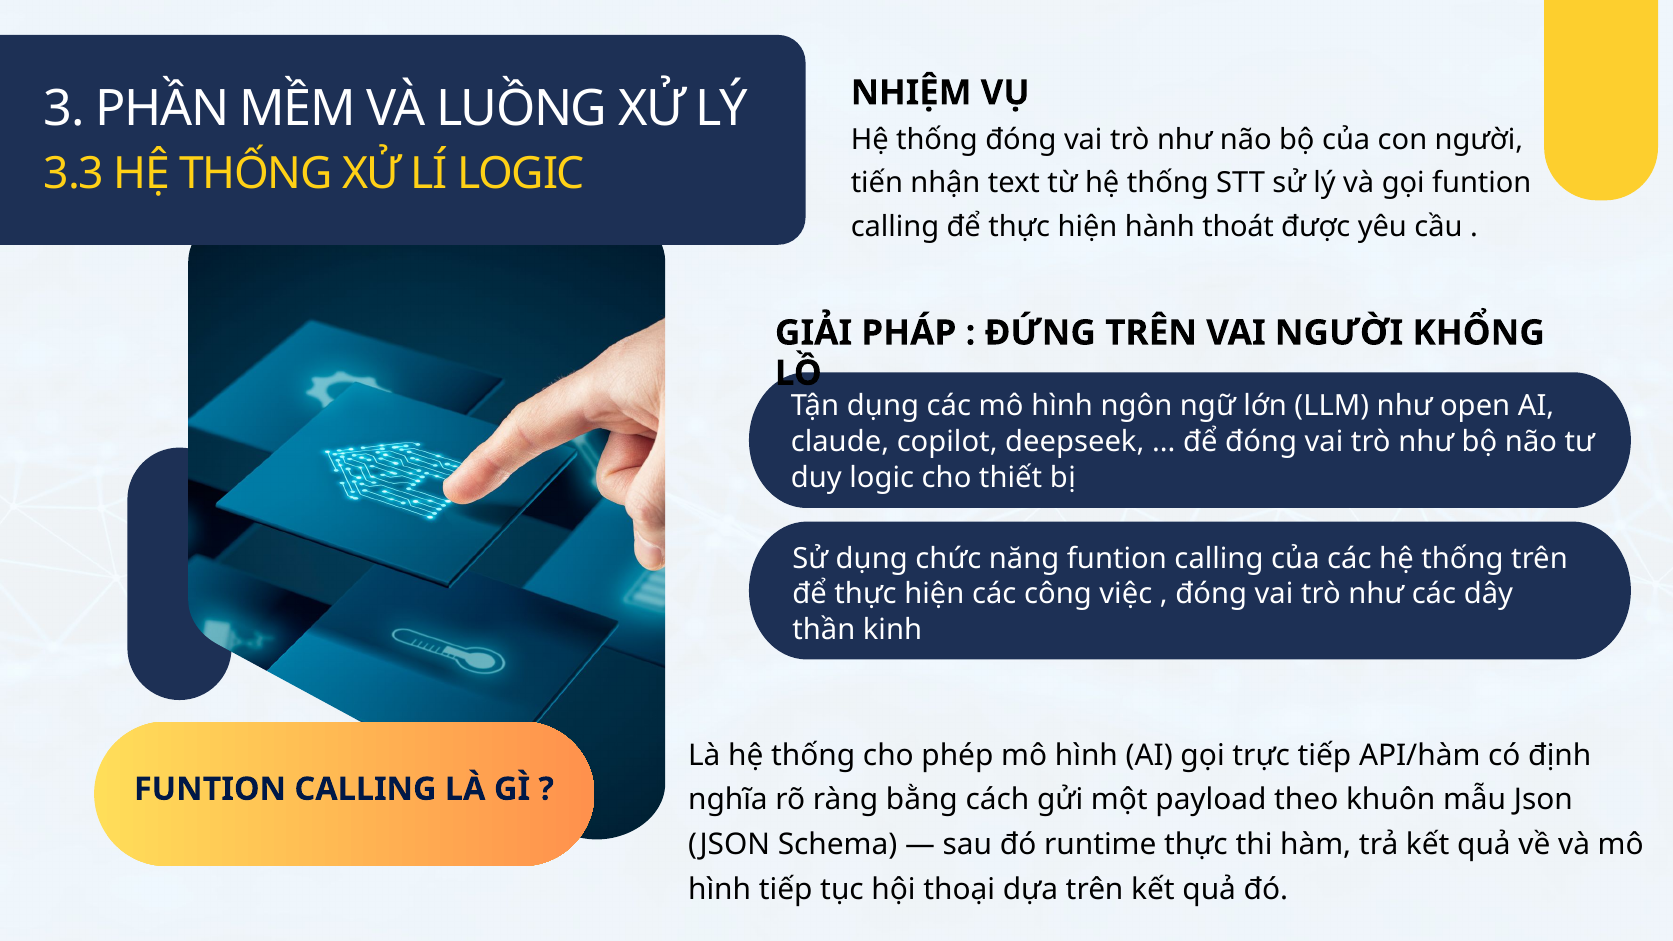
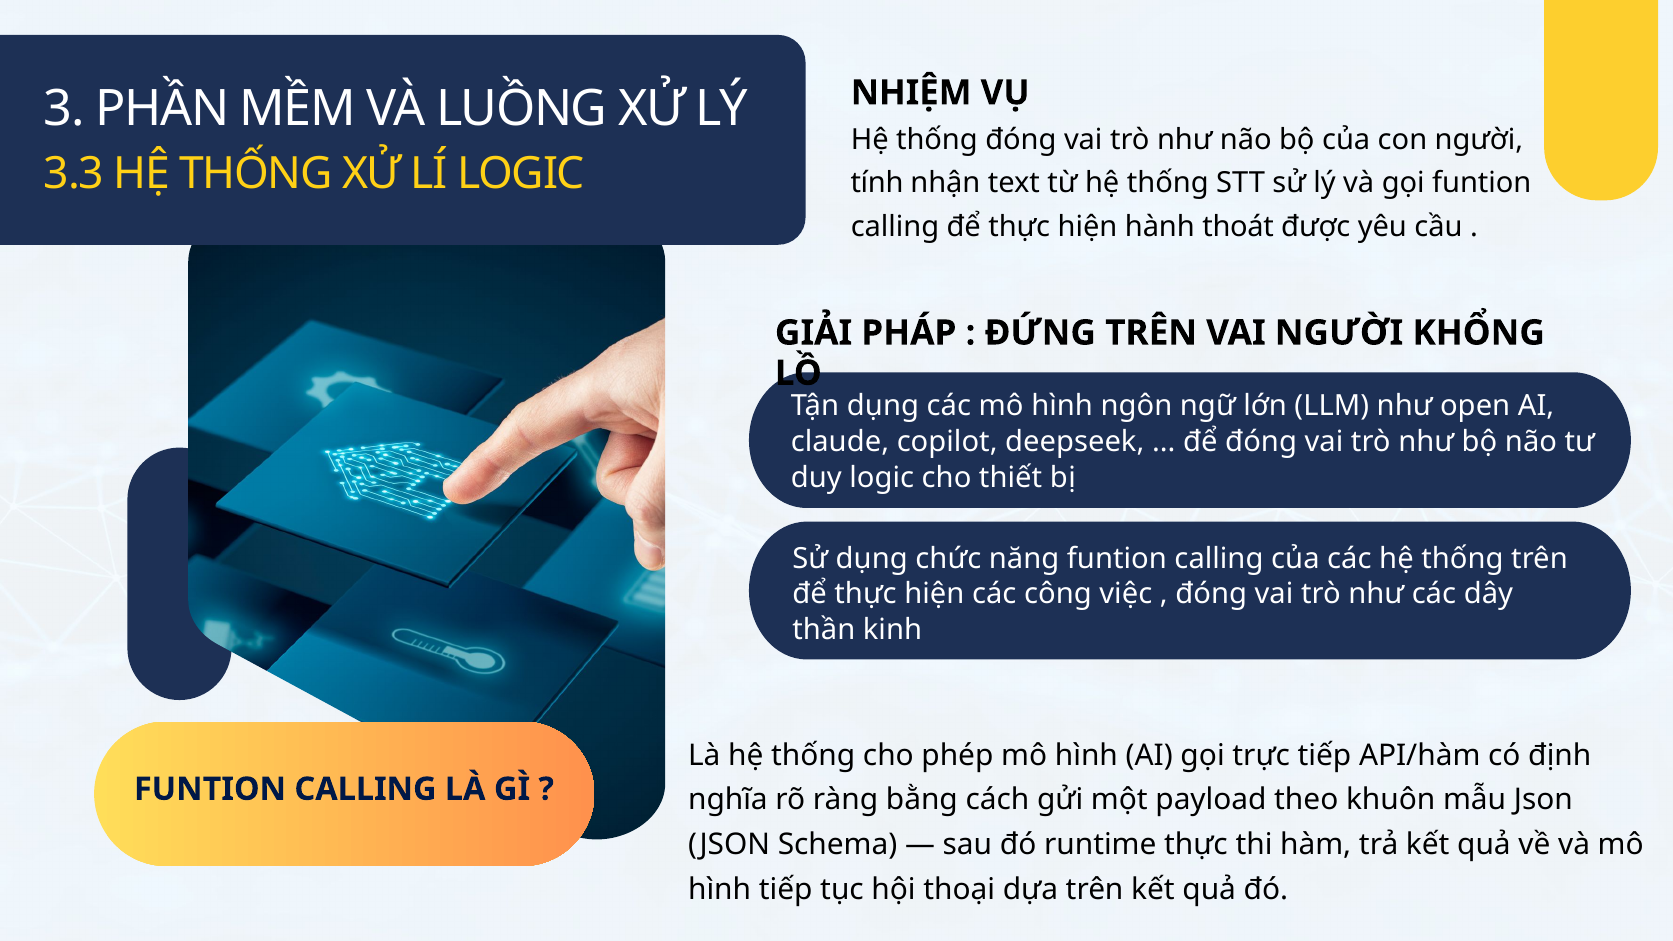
tiến: tiến -> tính
